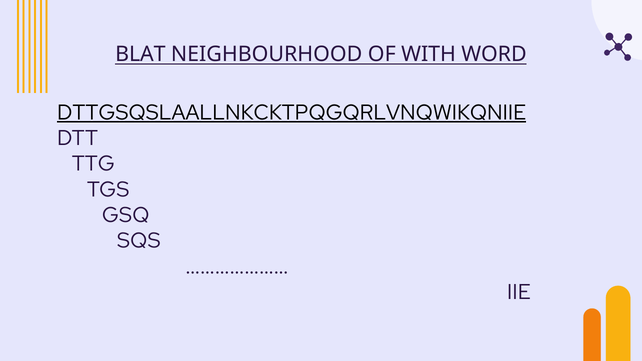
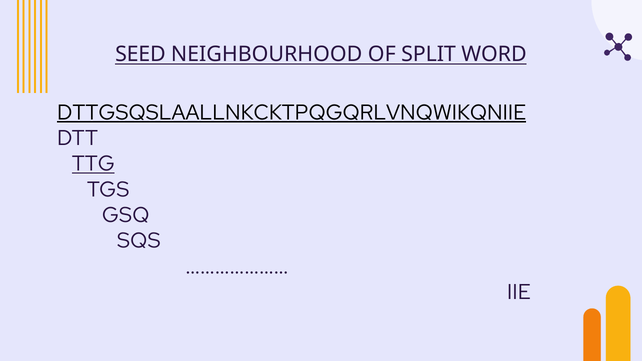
BLAT: BLAT -> SEED
WITH: WITH -> SPLIT
TTG underline: none -> present
